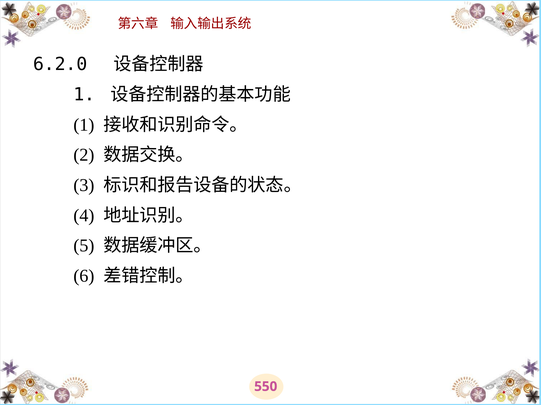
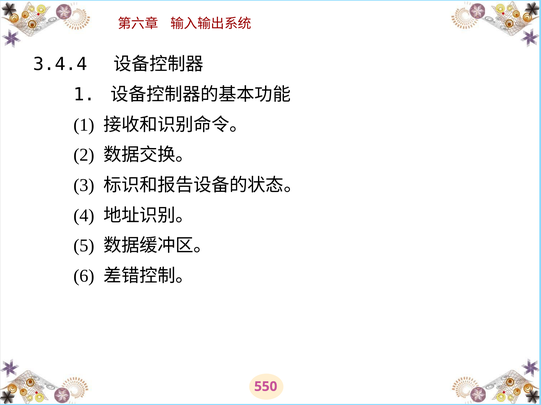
6.2.0: 6.2.0 -> 3.4.4
